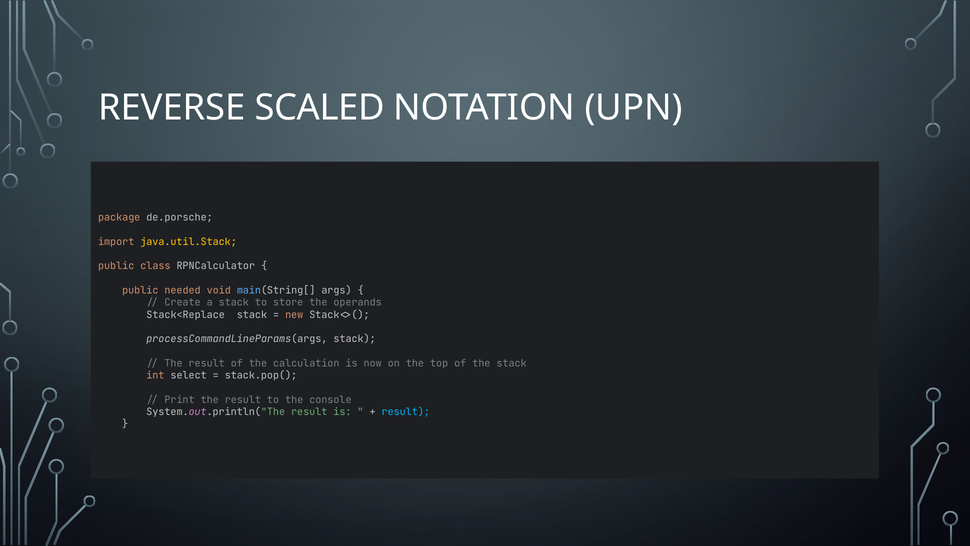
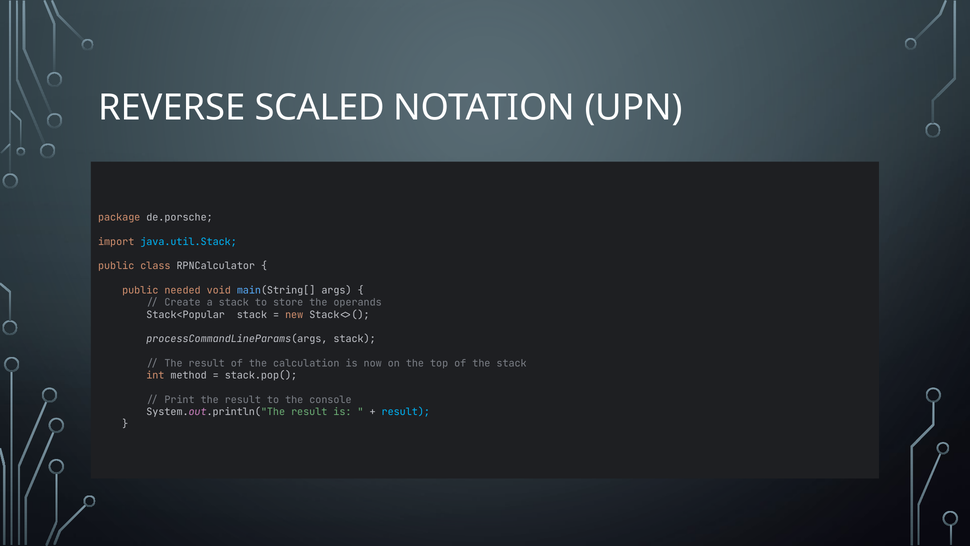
java.util.Stack colour: yellow -> light blue
Stack<Replace>: Stack<Replace> -> Stack<Popular>
select: select -> method
